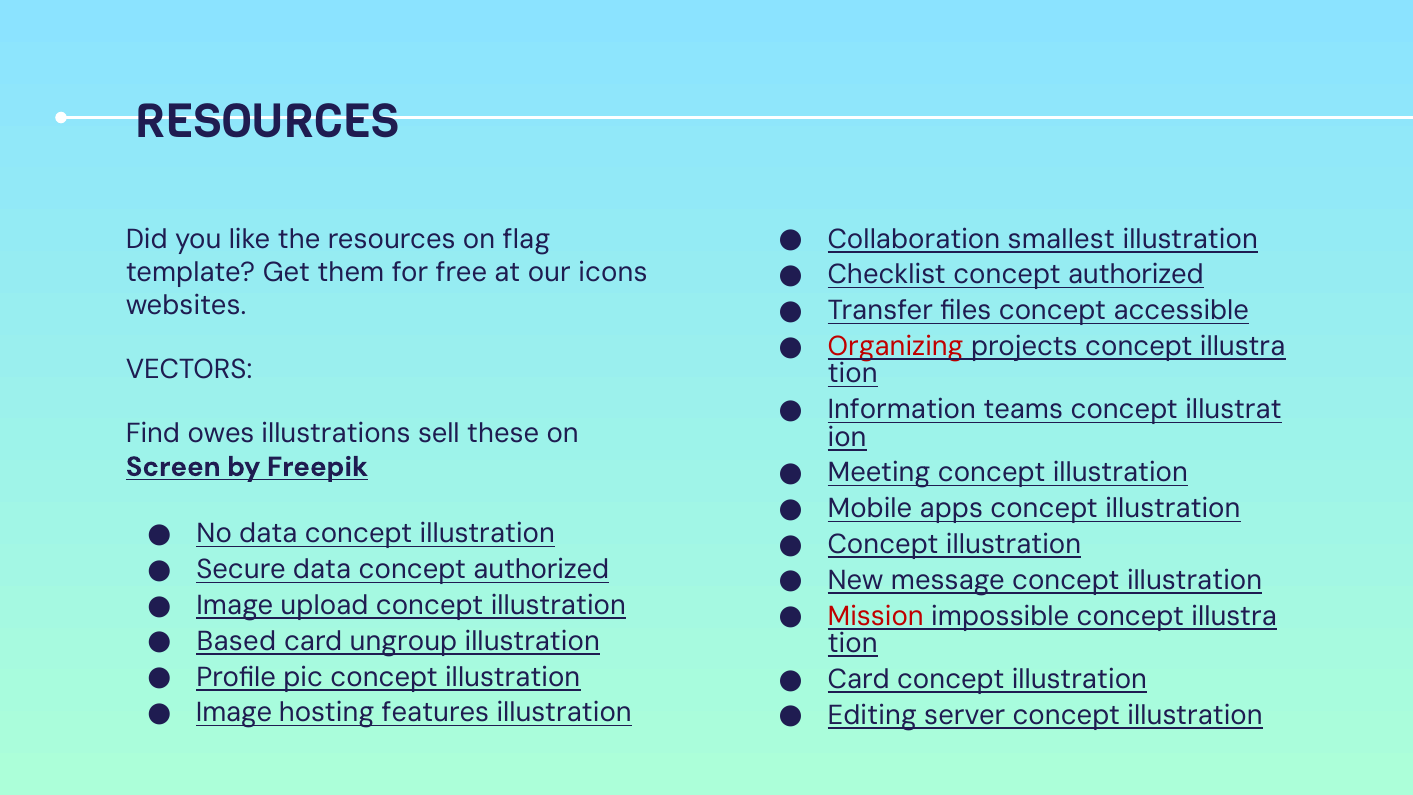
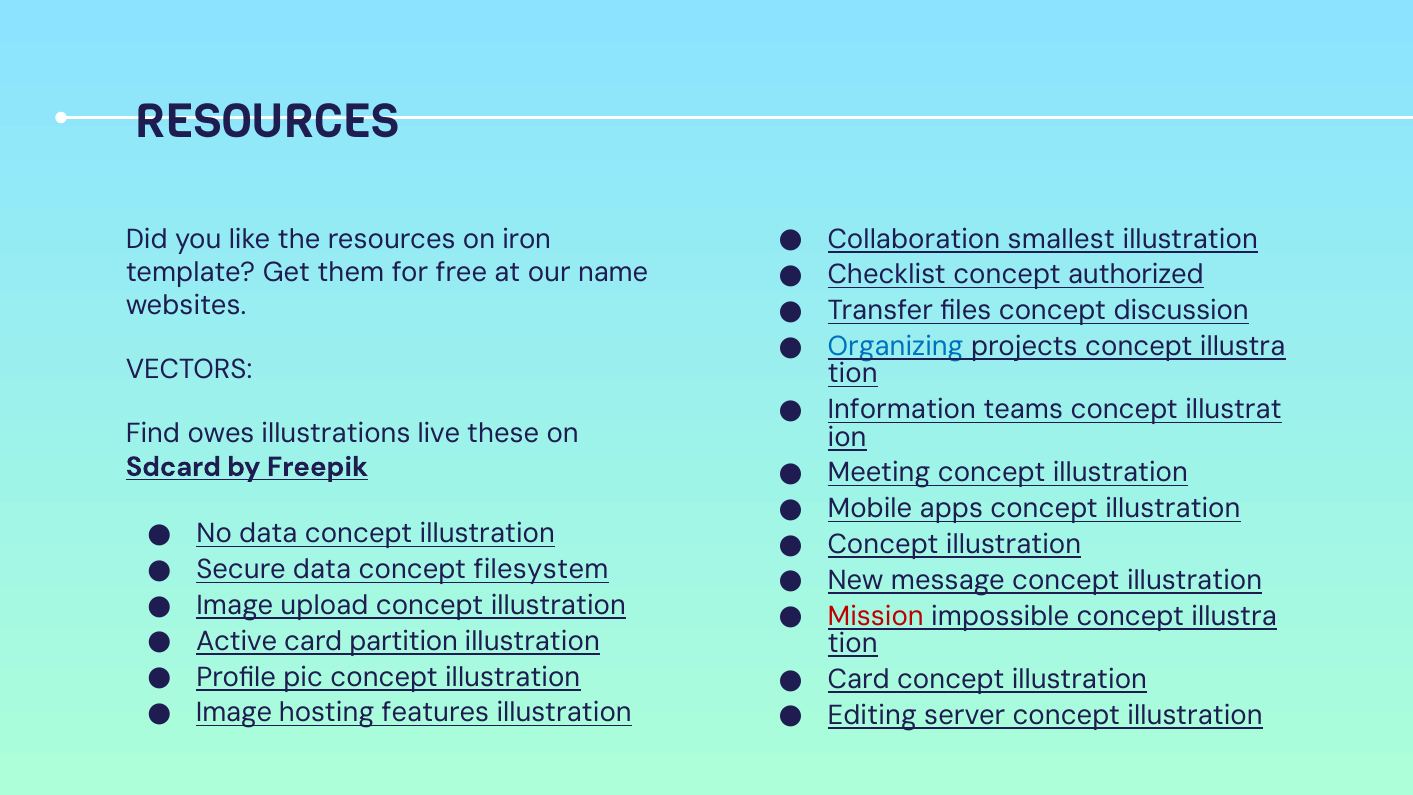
flag: flag -> iron
icons: icons -> name
accessible: accessible -> discussion
Organizing colour: red -> blue
sell: sell -> live
Screen: Screen -> Sdcard
data concept authorized: authorized -> filesystem
Based: Based -> Active
ungroup: ungroup -> partition
